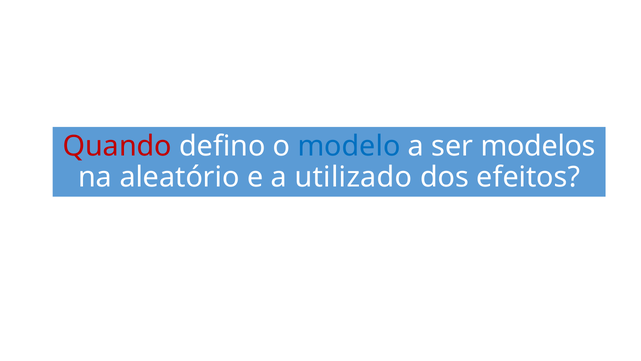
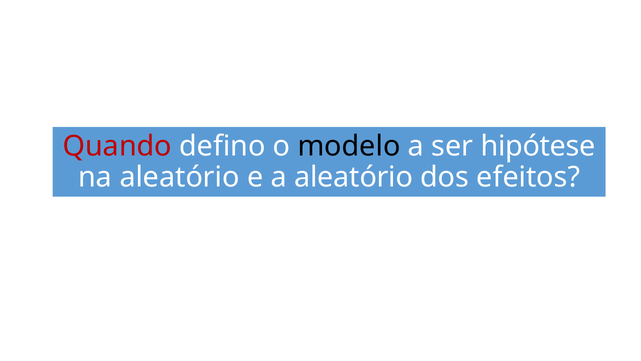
modelo colour: blue -> black
modelos: modelos -> hipótese
a utilizado: utilizado -> aleatório
